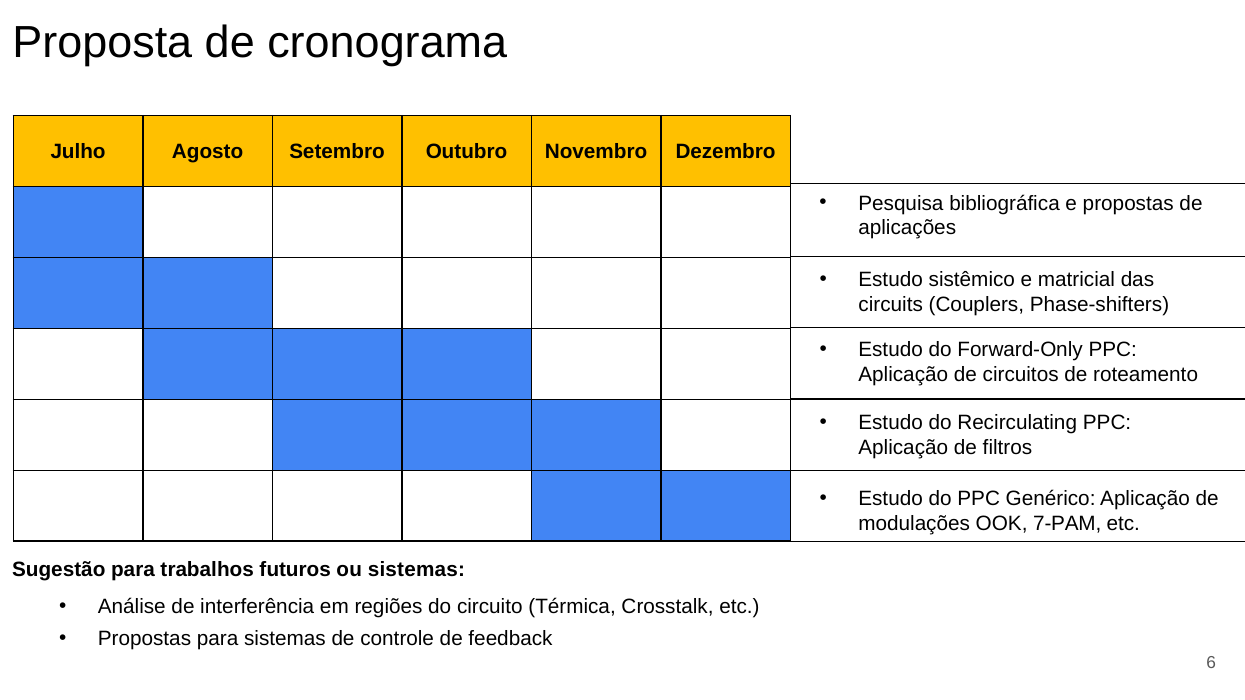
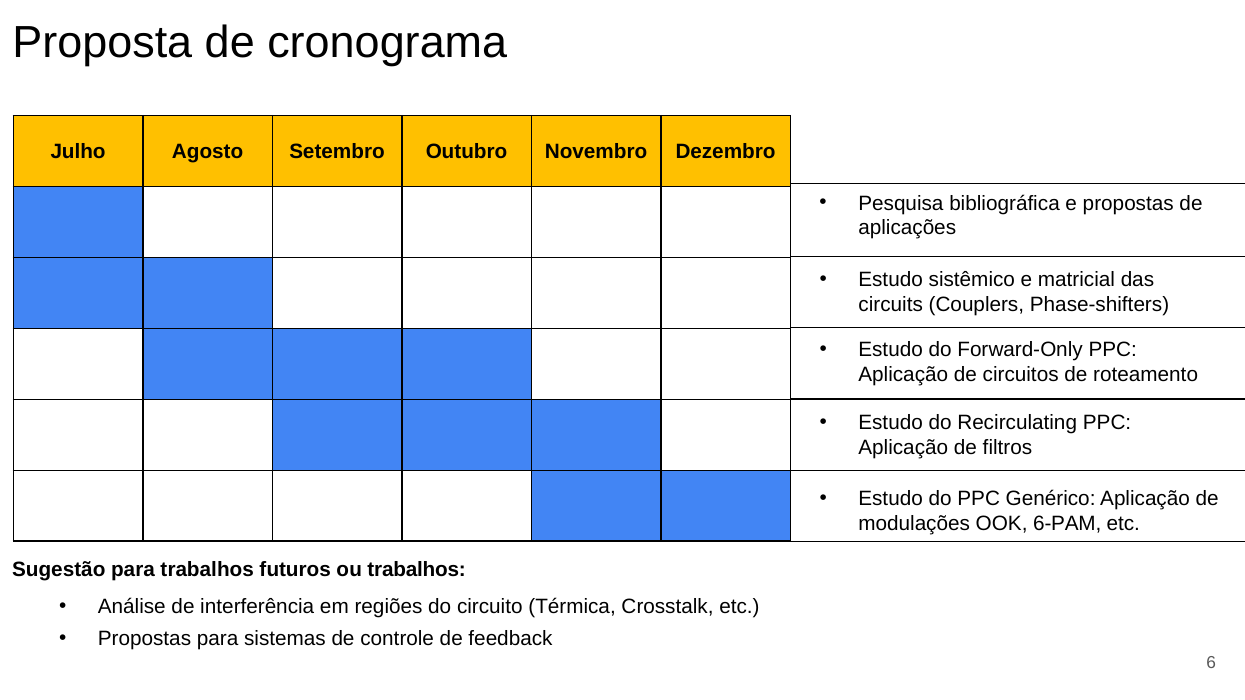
7-PAM: 7-PAM -> 6-PAM
ou sistemas: sistemas -> trabalhos
